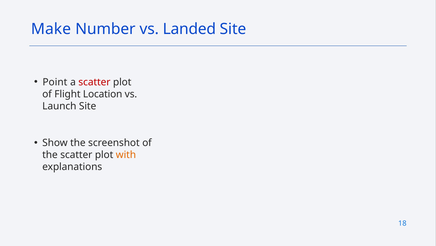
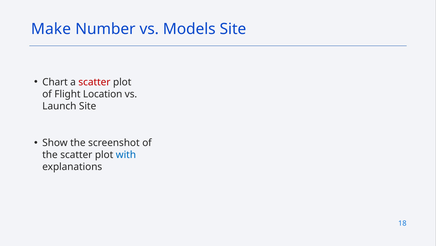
Landed: Landed -> Models
Point: Point -> Chart
with colour: orange -> blue
